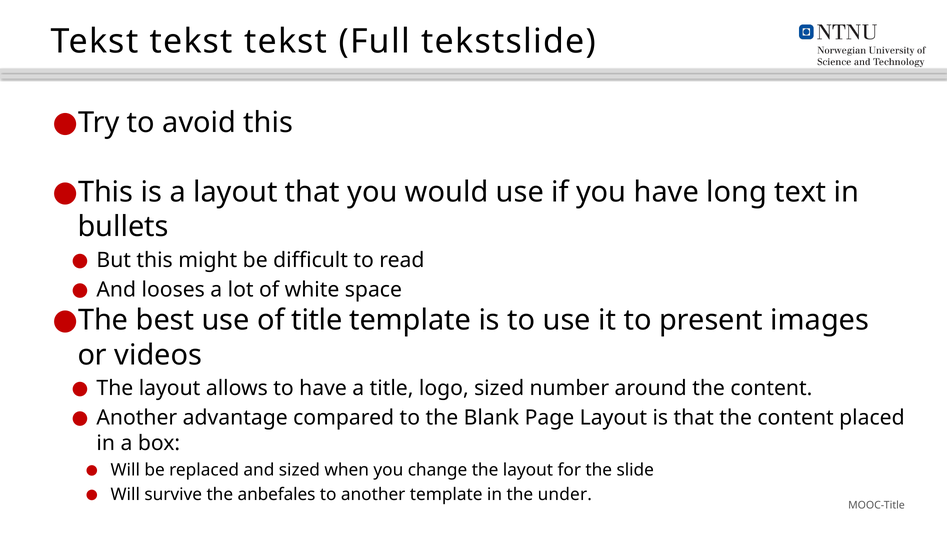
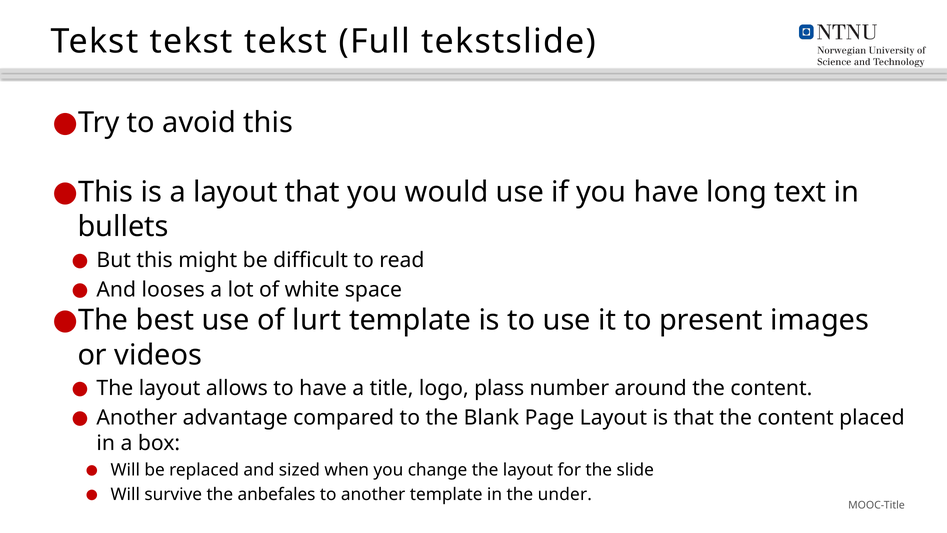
of title: title -> lurt
logo sized: sized -> plass
